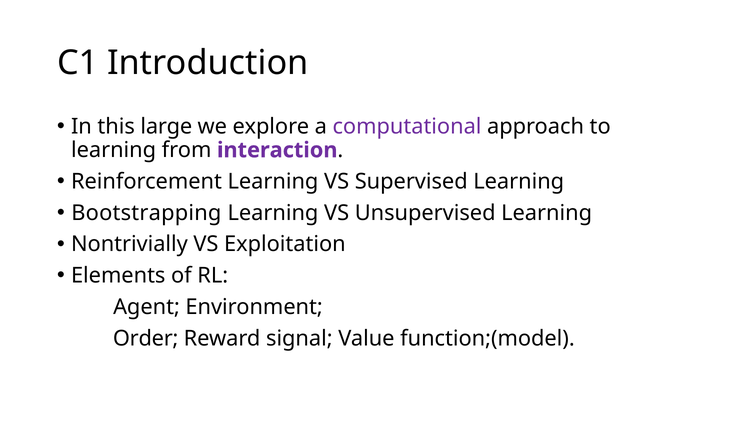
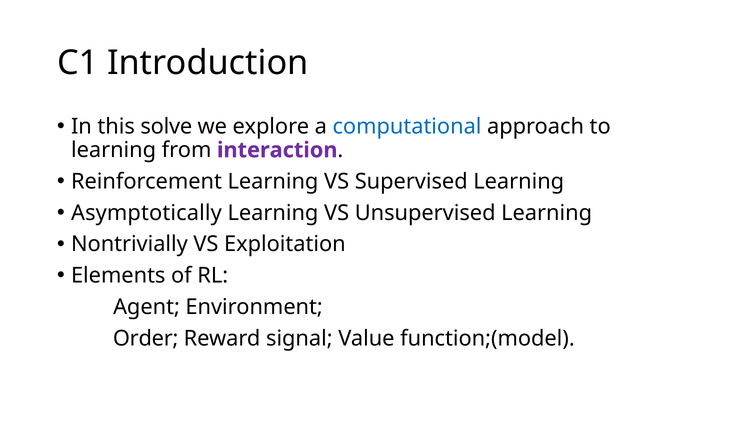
large: large -> solve
computational colour: purple -> blue
Bootstrapping: Bootstrapping -> Asymptotically
